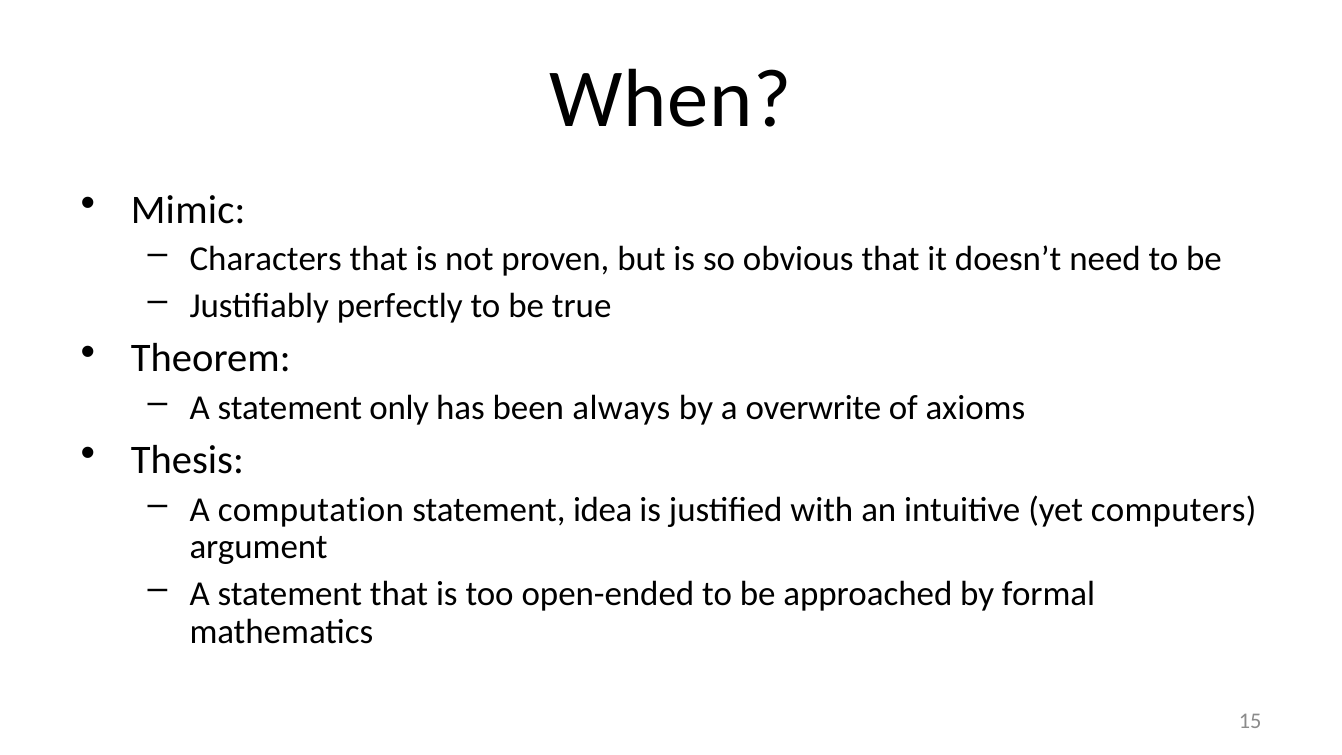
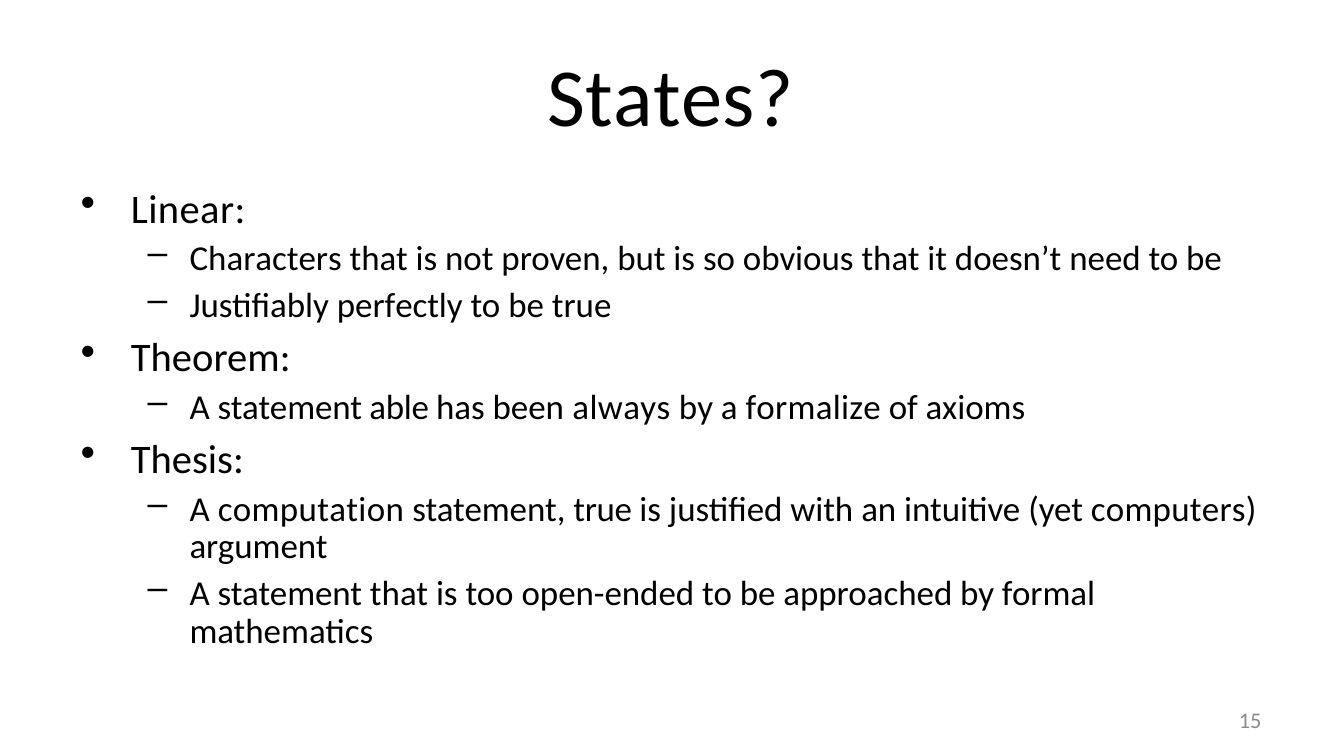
When: When -> States
Mimic: Mimic -> Linear
only: only -> able
overwrite: overwrite -> formalize
statement idea: idea -> true
